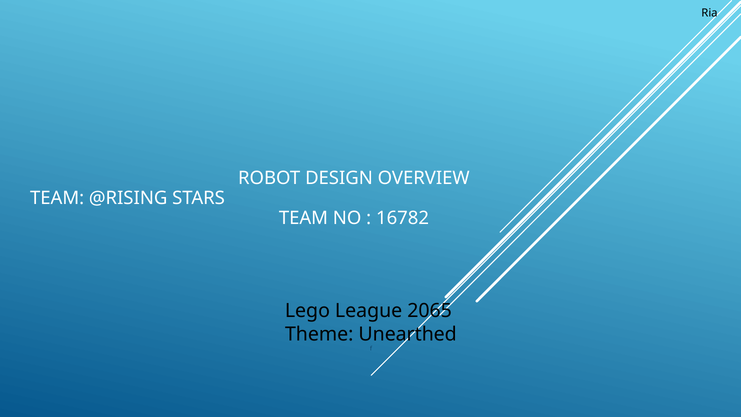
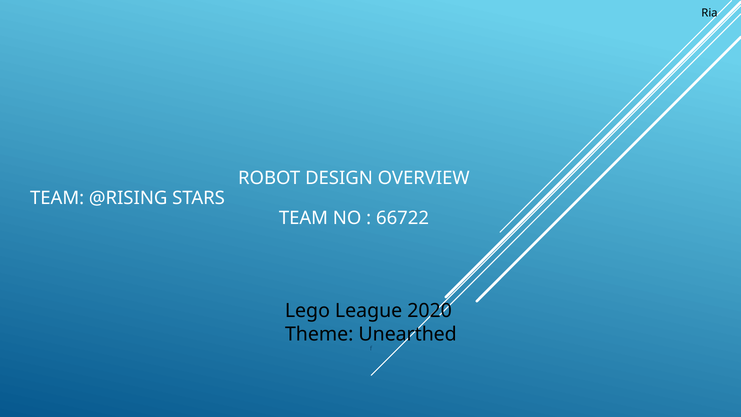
16782: 16782 -> 66722
2065: 2065 -> 2020
